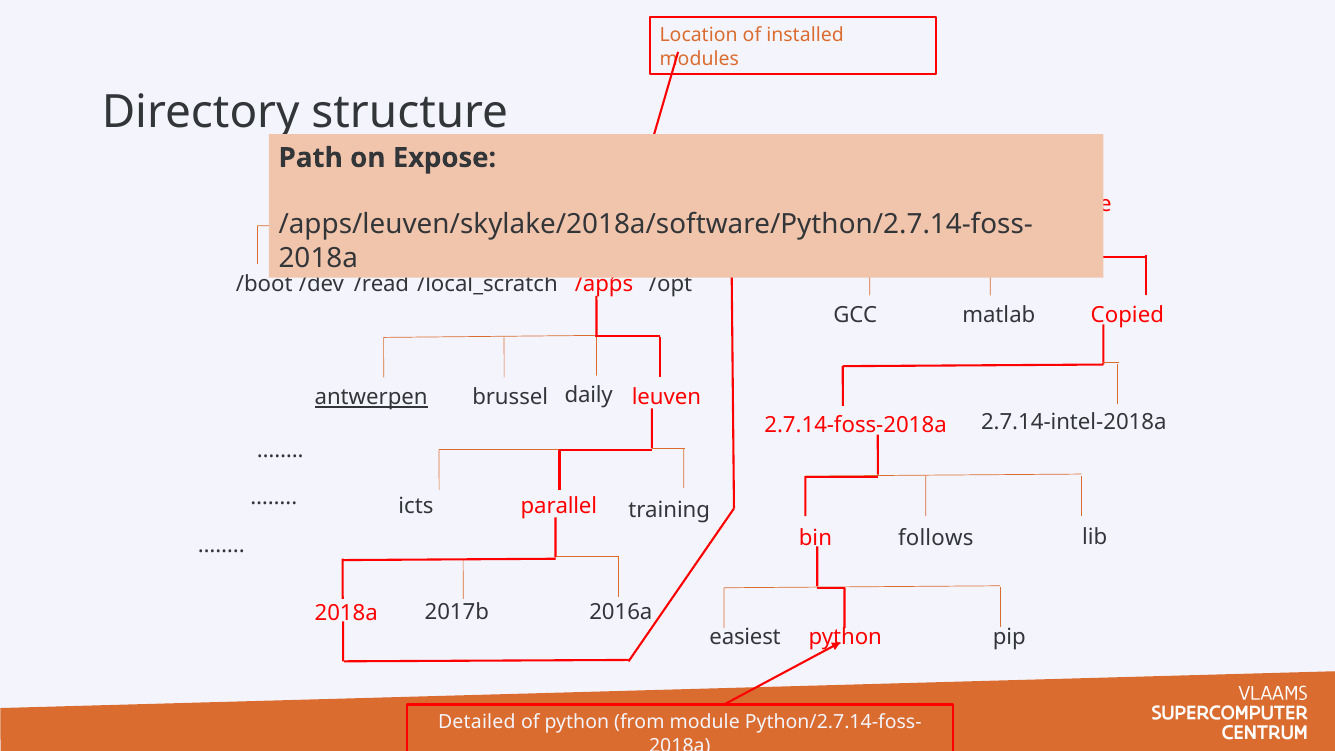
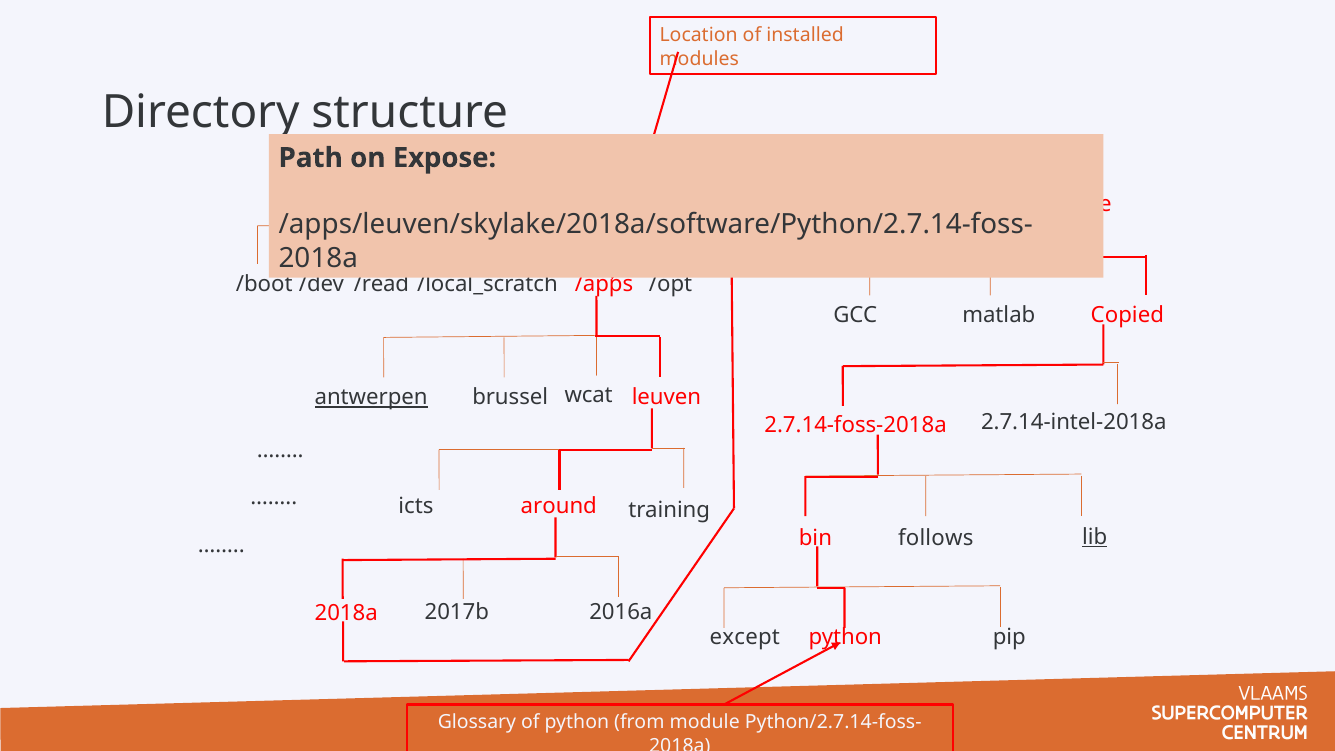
daily: daily -> wcat
parallel: parallel -> around
lib underline: none -> present
easiest: easiest -> except
Detailed: Detailed -> Glossary
